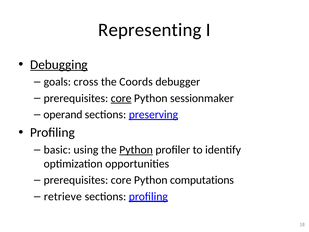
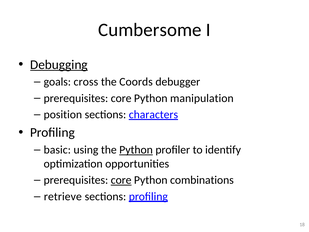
Representing: Representing -> Cumbersome
core at (121, 98) underline: present -> none
sessionmaker: sessionmaker -> manipulation
operand: operand -> position
preserving: preserving -> characters
core at (121, 180) underline: none -> present
computations: computations -> combinations
